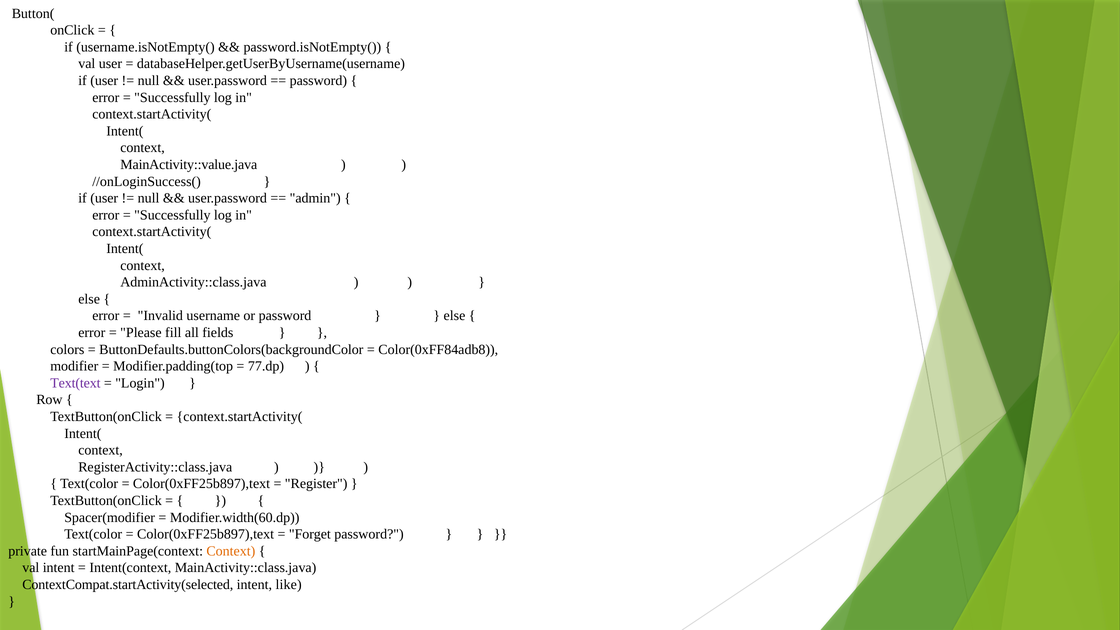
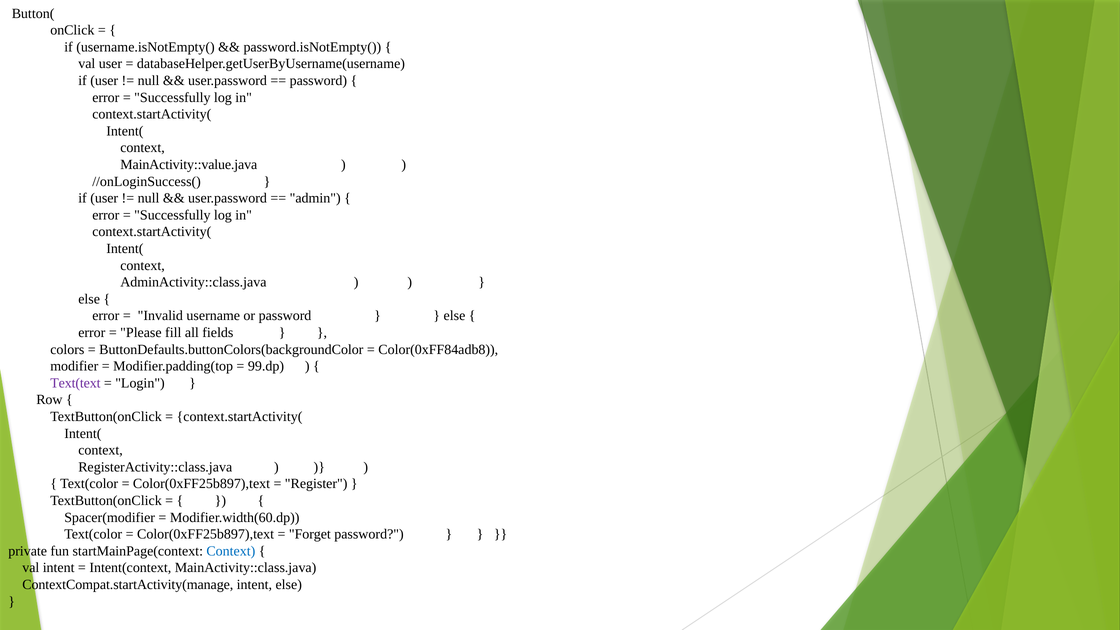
77.dp: 77.dp -> 99.dp
Context at (231, 551) colour: orange -> blue
ContextCompat.startActivity(selected: ContextCompat.startActivity(selected -> ContextCompat.startActivity(manage
intent like: like -> else
